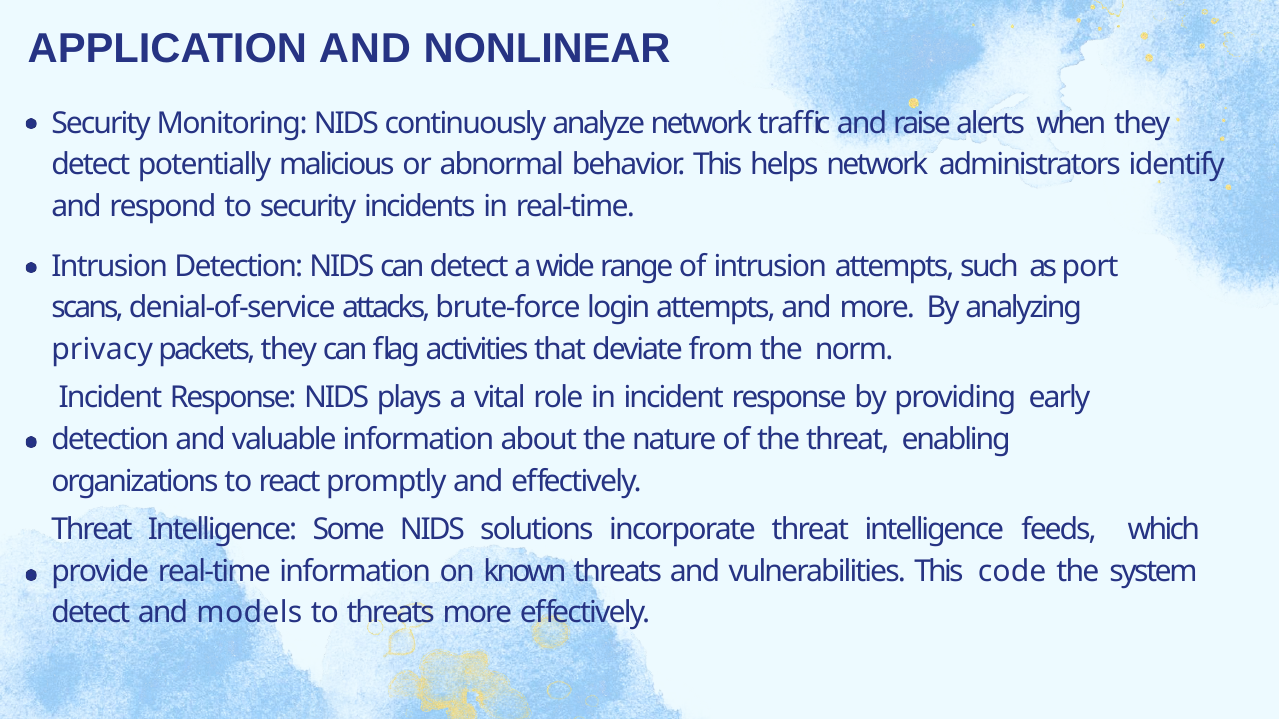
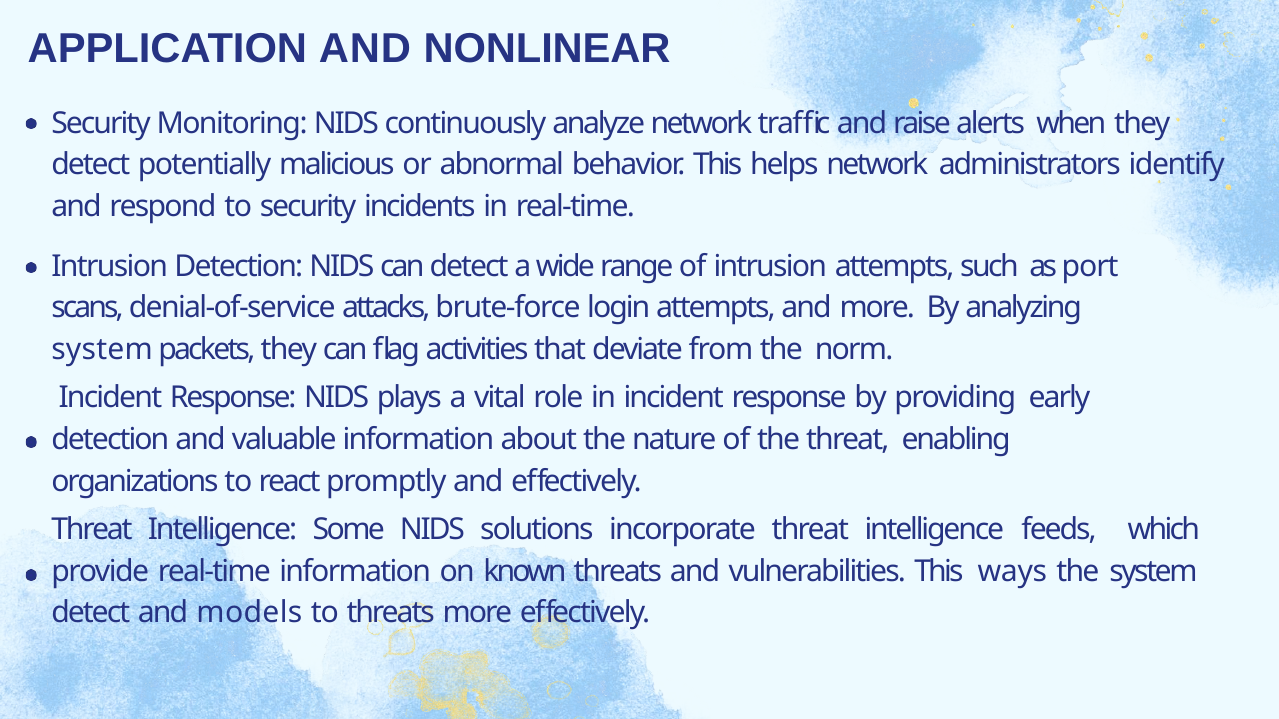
privacy at (102, 350): privacy -> system
code: code -> ways
